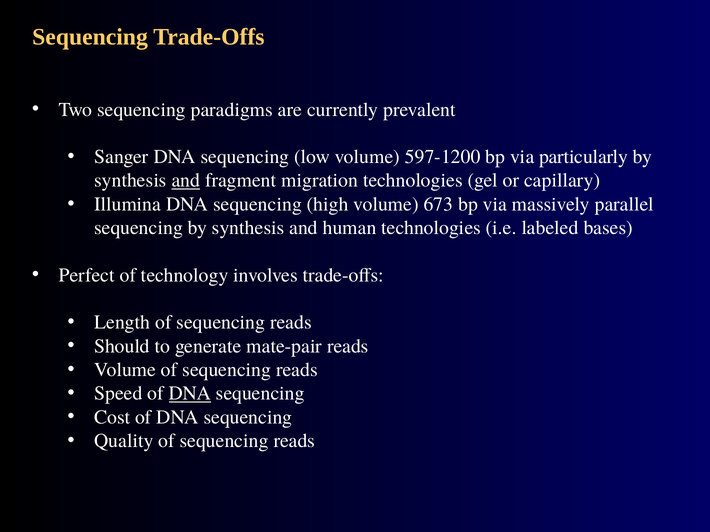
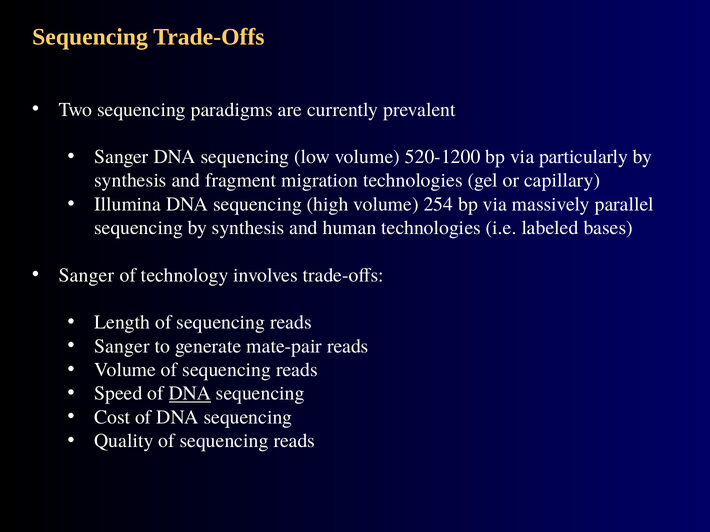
597-1200: 597-1200 -> 520-1200
and at (186, 181) underline: present -> none
673: 673 -> 254
Perfect at (87, 275): Perfect -> Sanger
Should at (122, 346): Should -> Sanger
